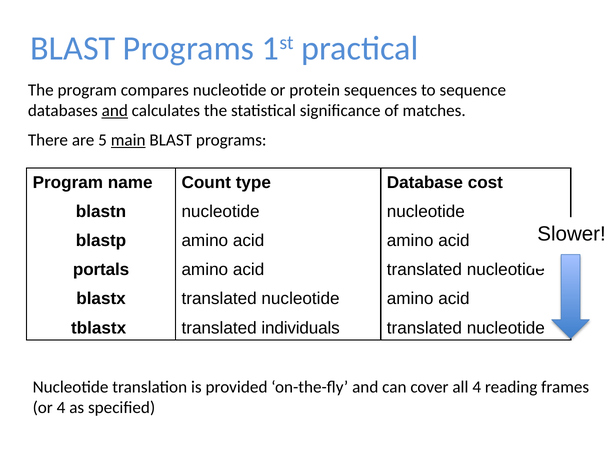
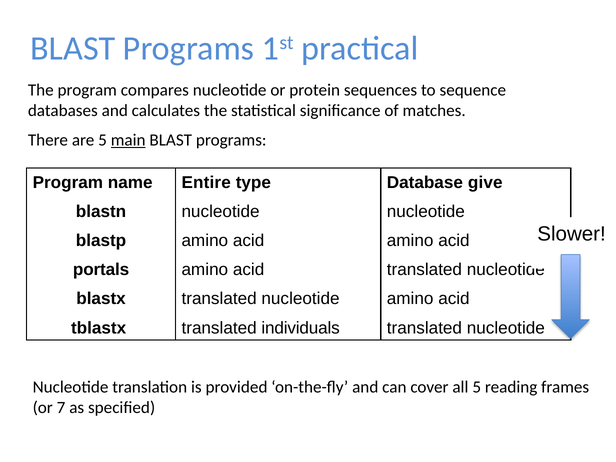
and at (115, 111) underline: present -> none
Count: Count -> Entire
cost: cost -> give
all 4: 4 -> 5
or 4: 4 -> 7
